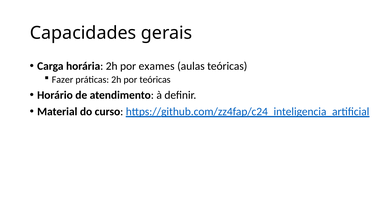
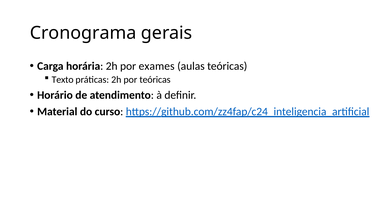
Capacidades: Capacidades -> Cronograma
Fazer: Fazer -> Texto
